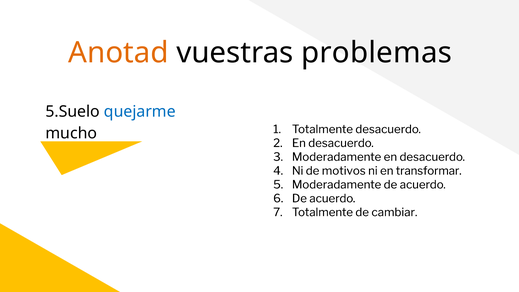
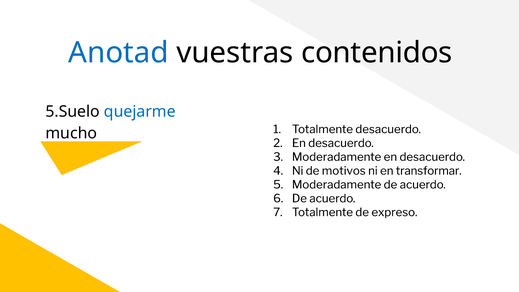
Anotad colour: orange -> blue
problemas: problemas -> contenidos
cambiar: cambiar -> expreso
